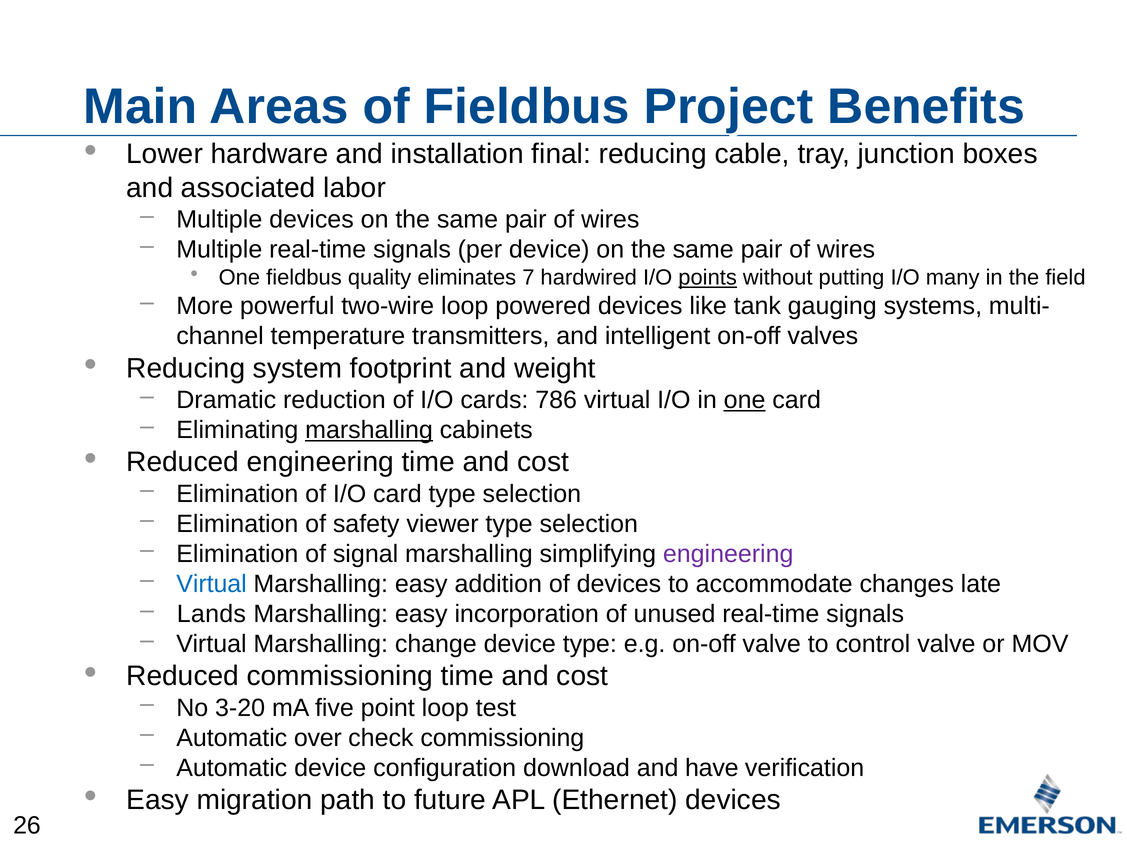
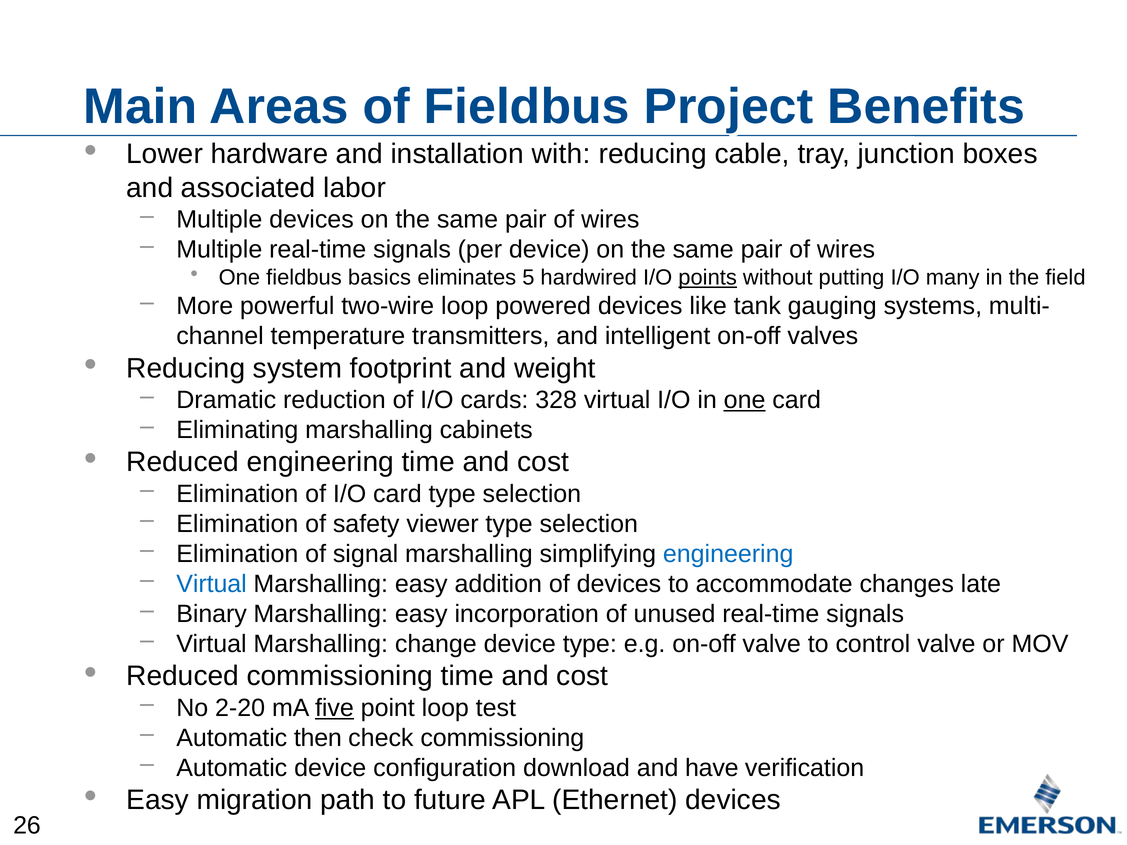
final: final -> with
quality: quality -> basics
7: 7 -> 5
786: 786 -> 328
marshalling at (369, 430) underline: present -> none
engineering at (728, 554) colour: purple -> blue
Lands: Lands -> Binary
3-20: 3-20 -> 2-20
five underline: none -> present
over: over -> then
